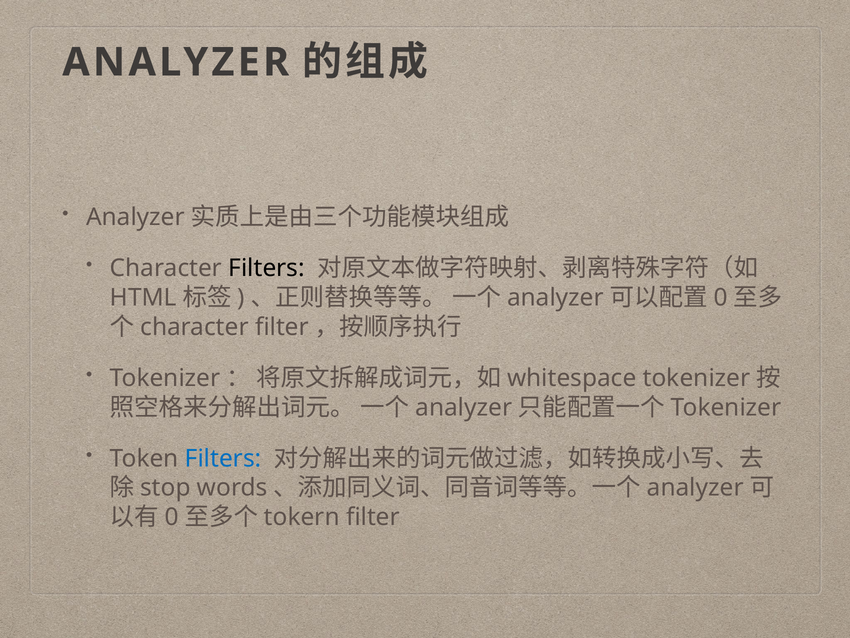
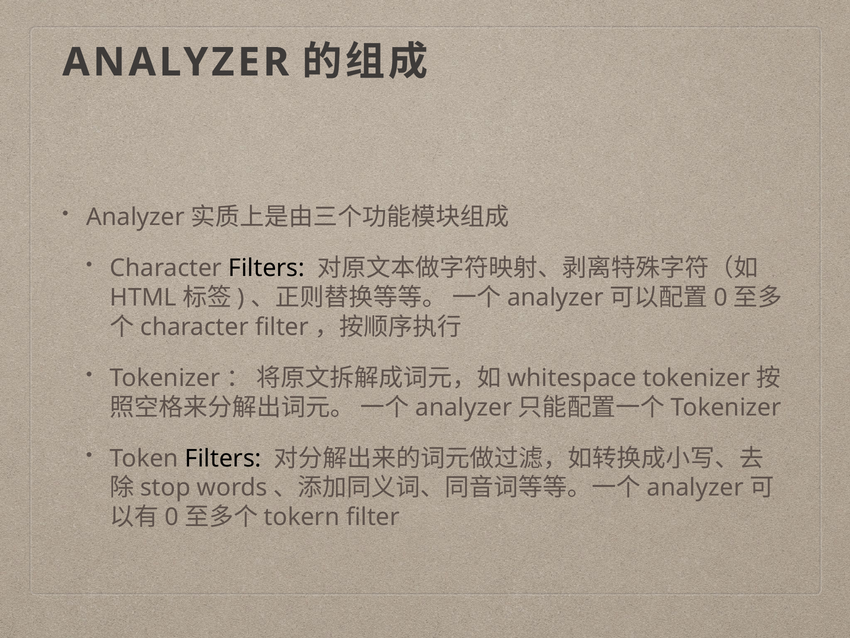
Filters at (223, 458) colour: blue -> black
